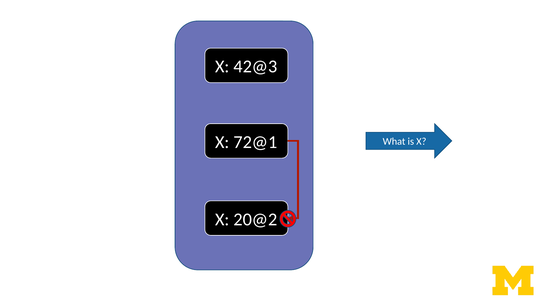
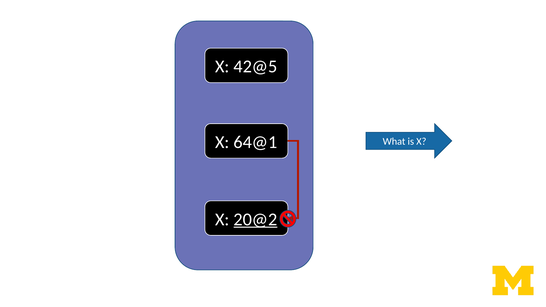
42@3: 42@3 -> 42@5
72@1: 72@1 -> 64@1
20@2 underline: none -> present
